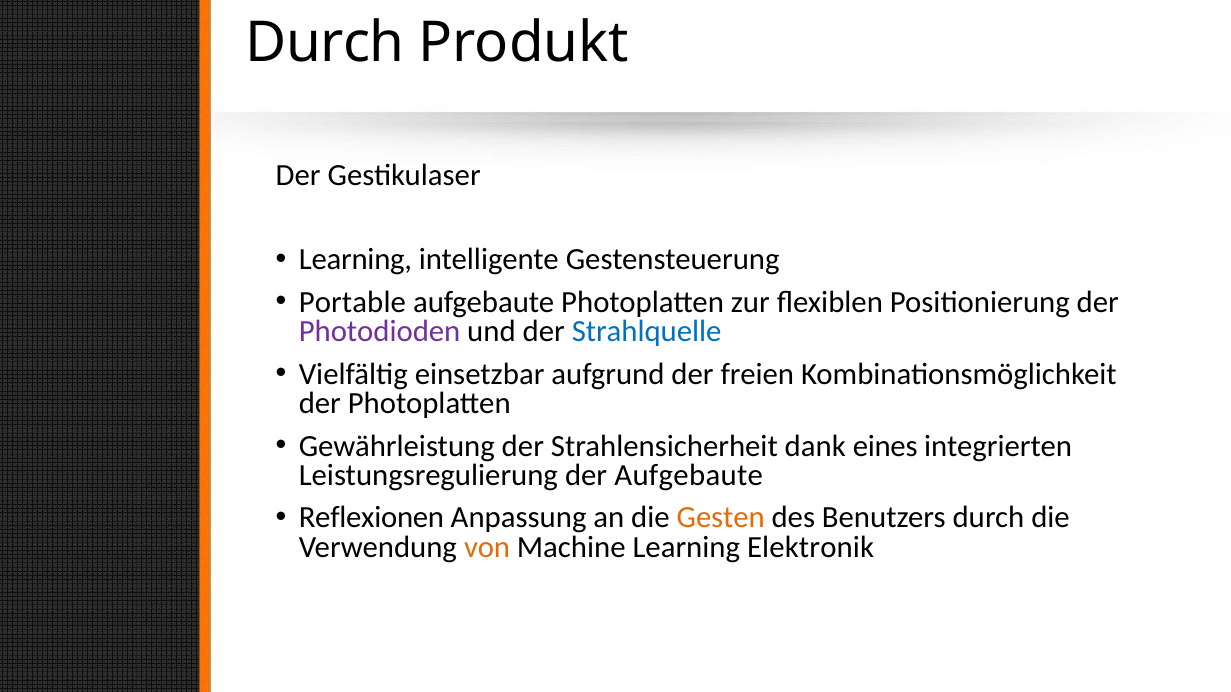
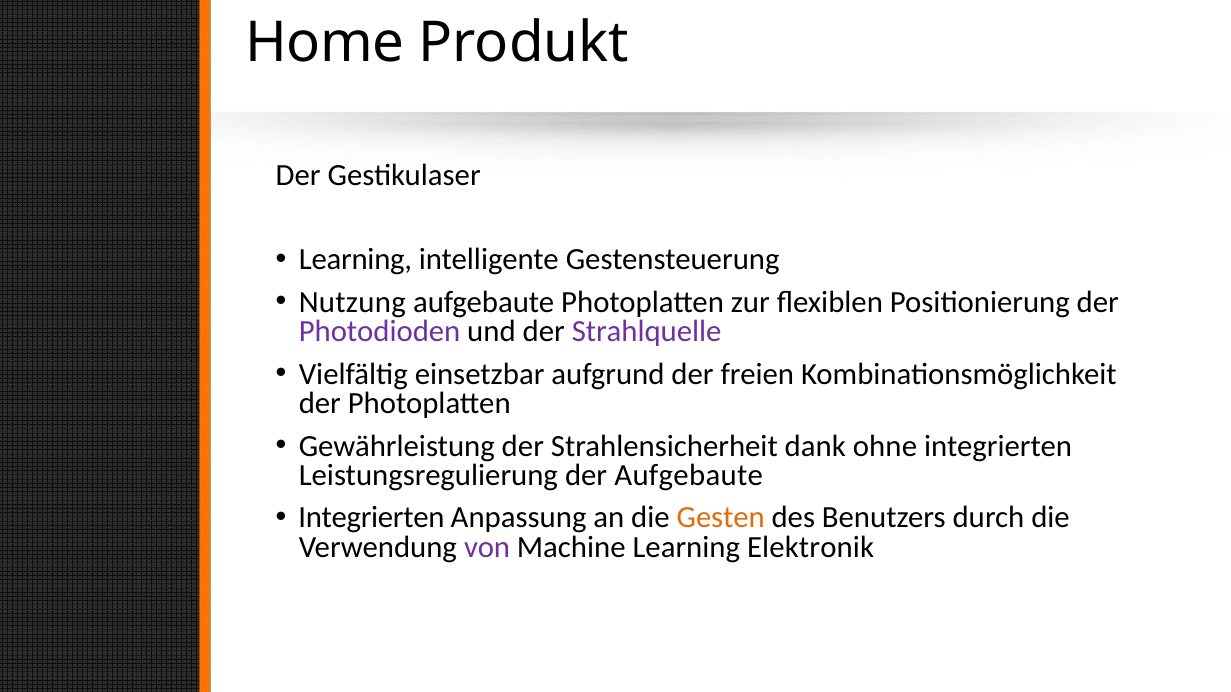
Durch at (325, 43): Durch -> Home
Portable: Portable -> Nutzung
Strahlquelle colour: blue -> purple
eines: eines -> ohne
Reflexionen at (371, 518): Reflexionen -> Integrierten
von colour: orange -> purple
